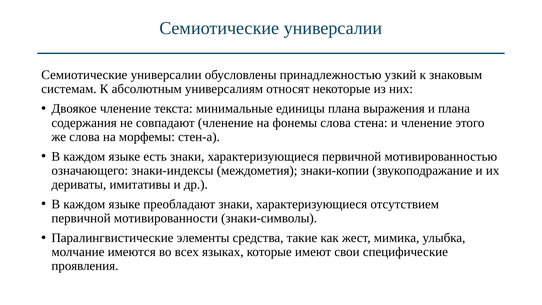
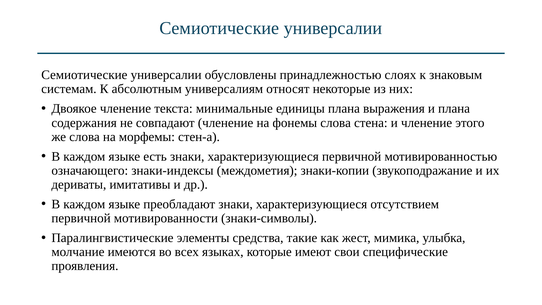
узкий: узкий -> слоях
